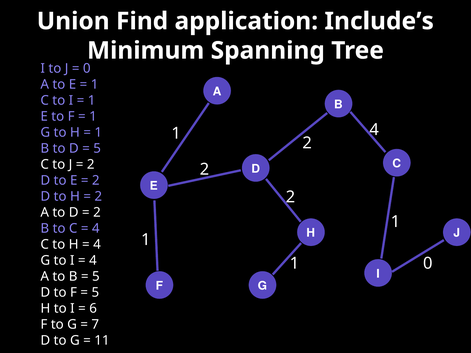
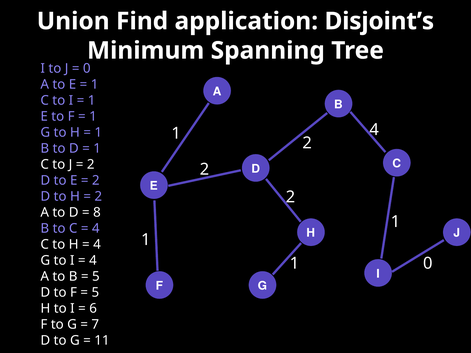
Include’s: Include’s -> Disjoint’s
5 at (97, 149): 5 -> 1
2 at (97, 213): 2 -> 8
